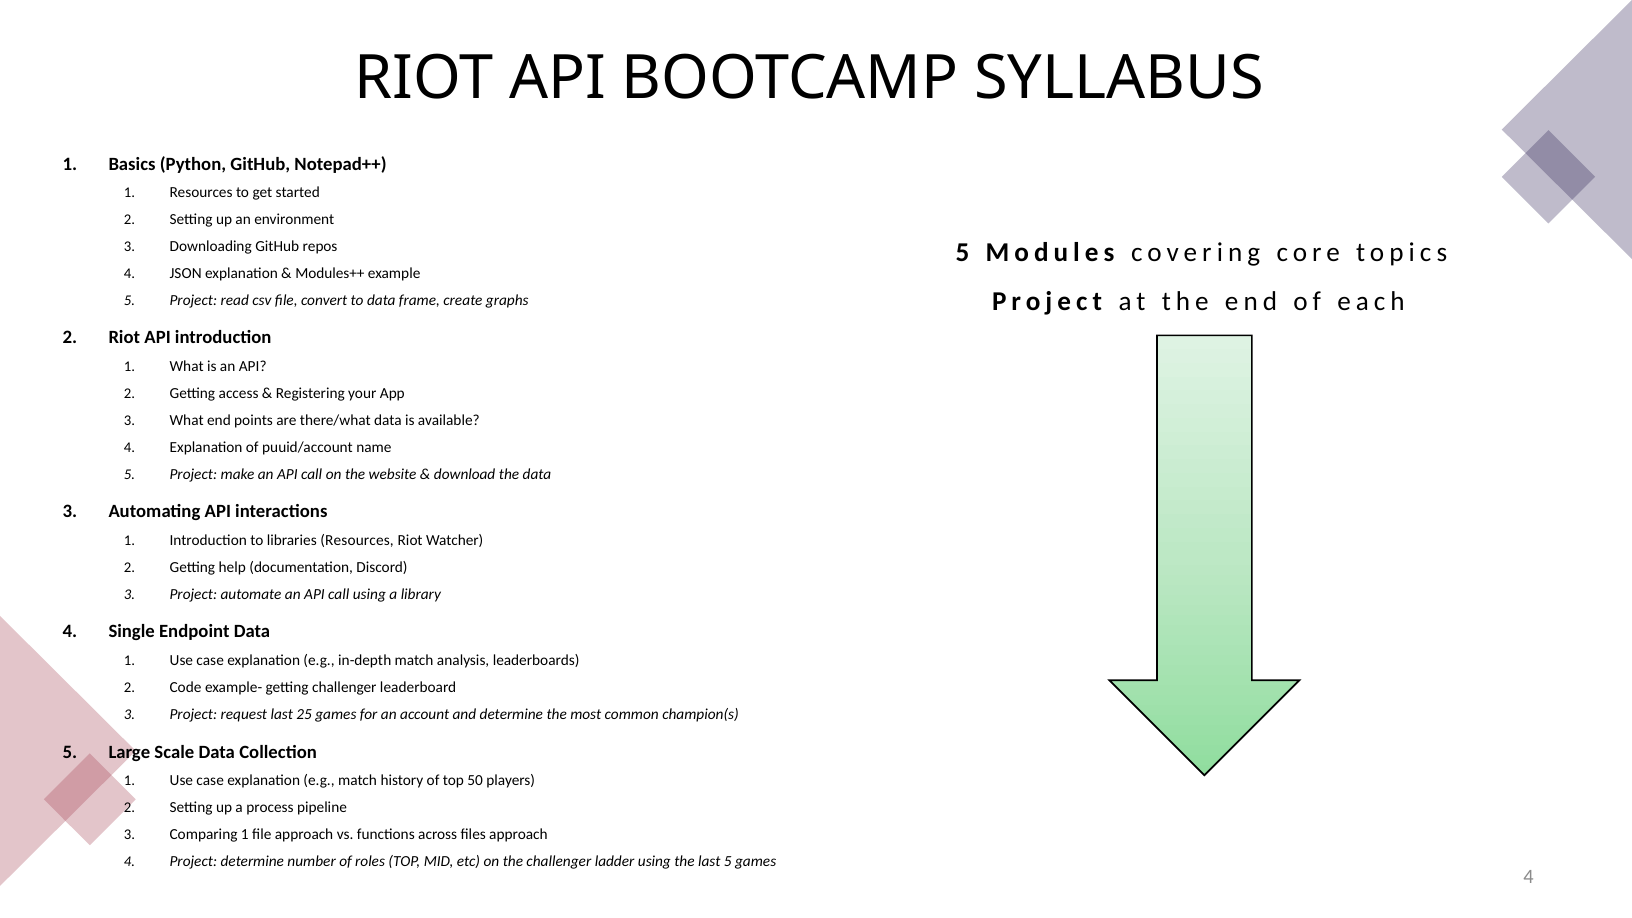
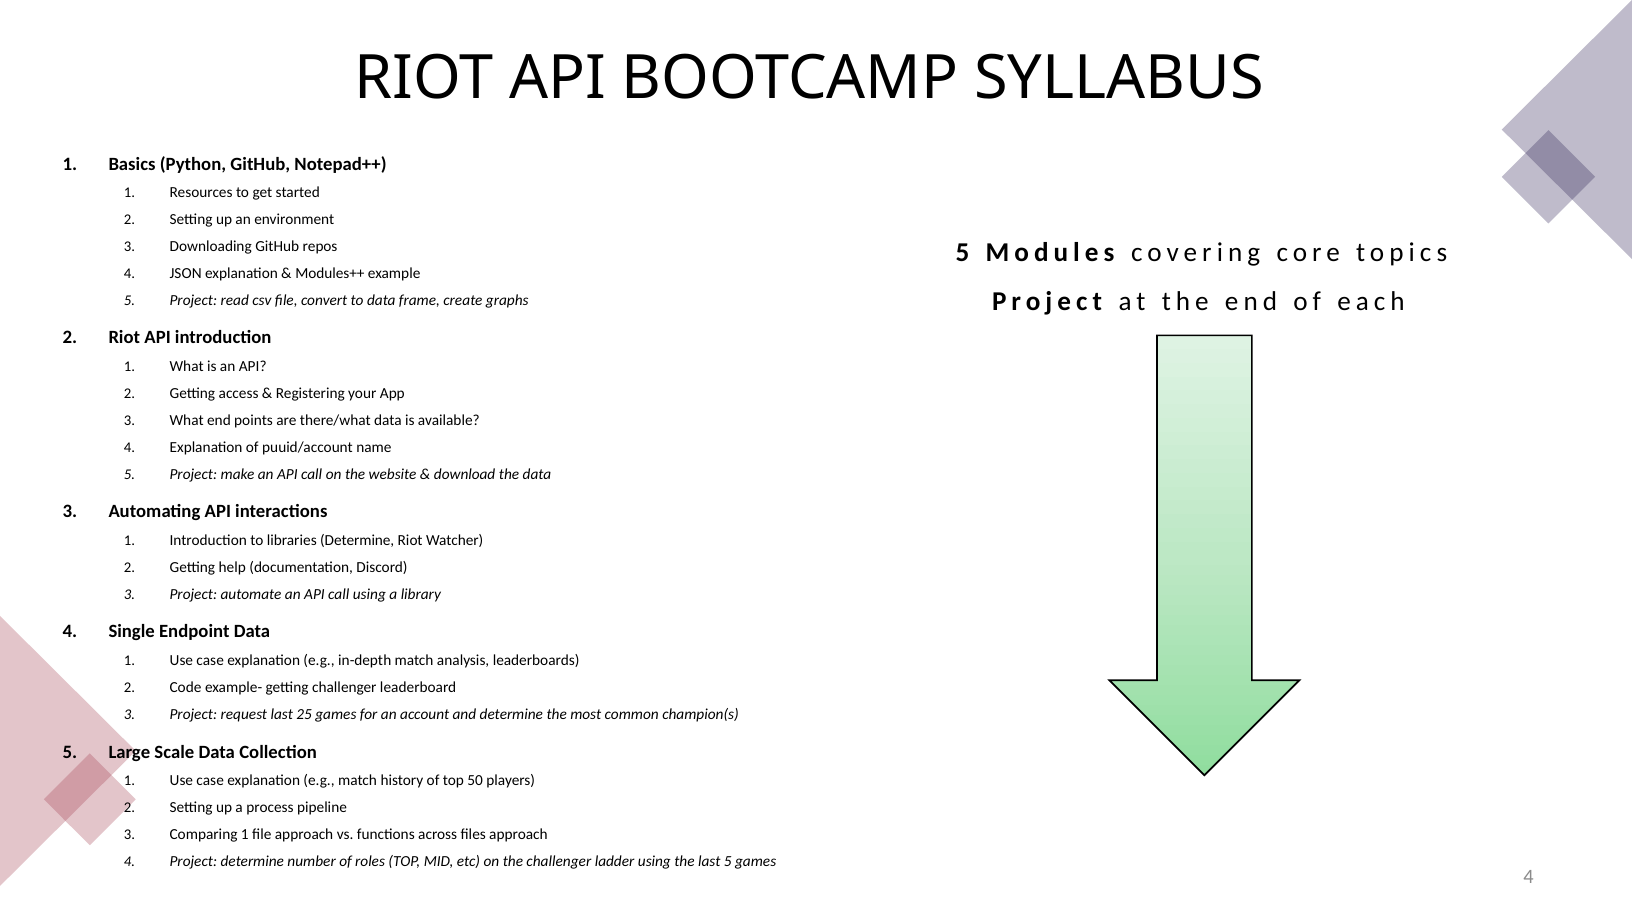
libraries Resources: Resources -> Determine
